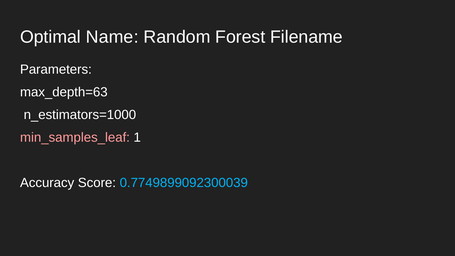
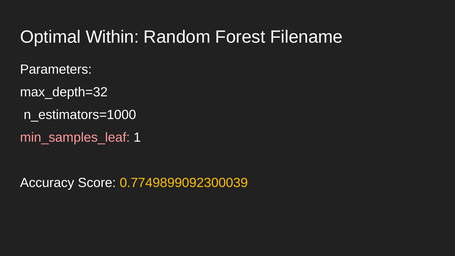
Name: Name -> Within
max_depth=63: max_depth=63 -> max_depth=32
0.7749899092300039 colour: light blue -> yellow
